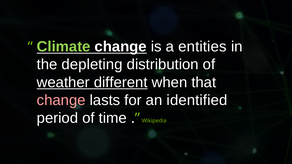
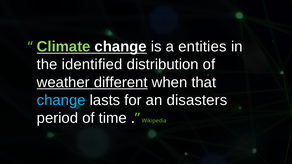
depleting: depleting -> identified
change at (61, 100) colour: pink -> light blue
identified: identified -> disasters
